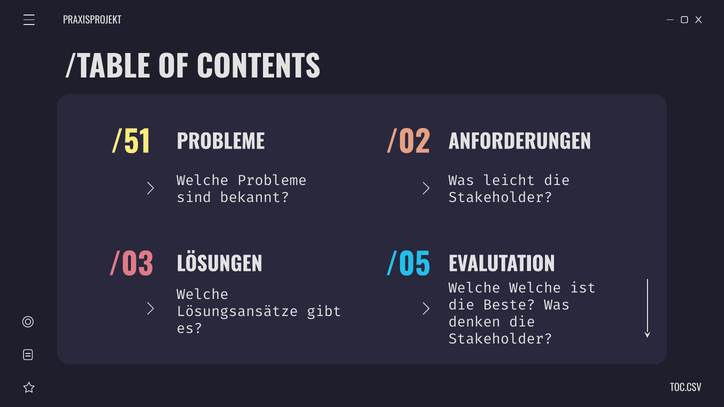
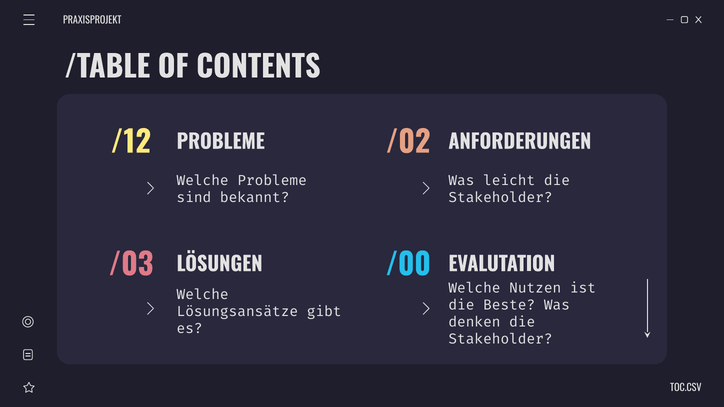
/51: /51 -> /12
/05: /05 -> /00
Welche Welche: Welche -> Nutzen
